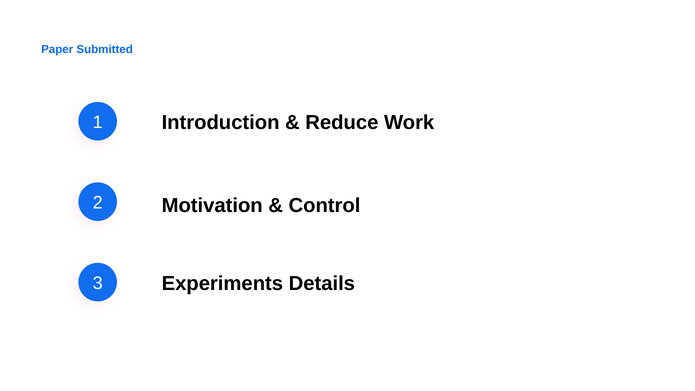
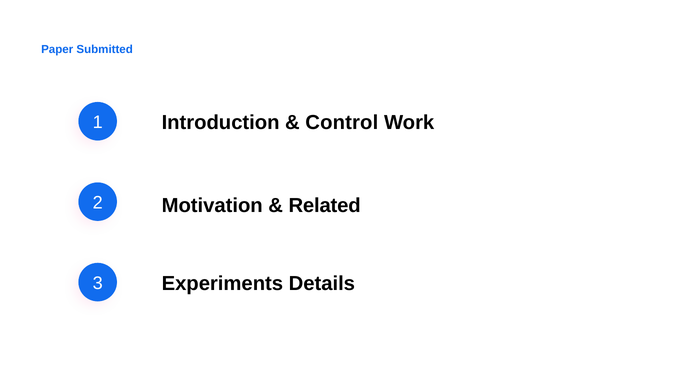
Reduce: Reduce -> Control
Control: Control -> Related
